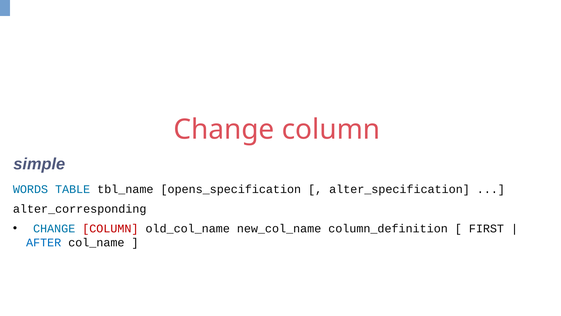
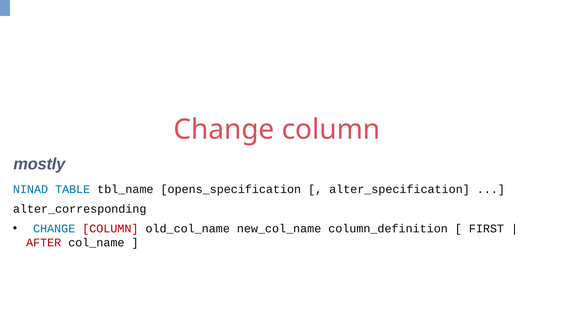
simple: simple -> mostly
WORDS: WORDS -> NINAD
AFTER colour: blue -> red
